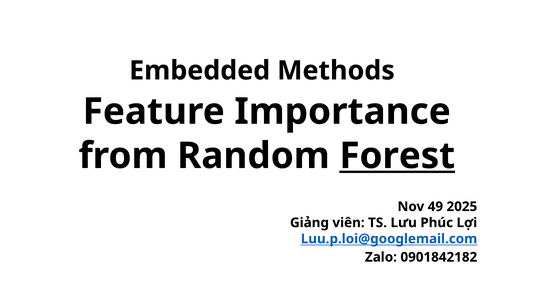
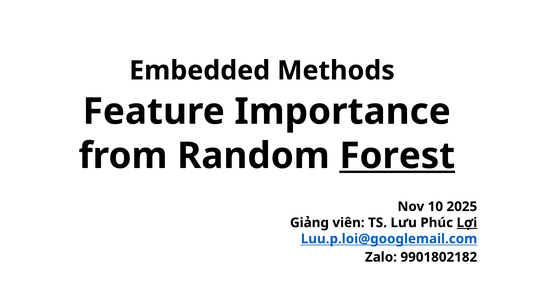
49: 49 -> 10
Lợi underline: none -> present
0901842182: 0901842182 -> 9901802182
